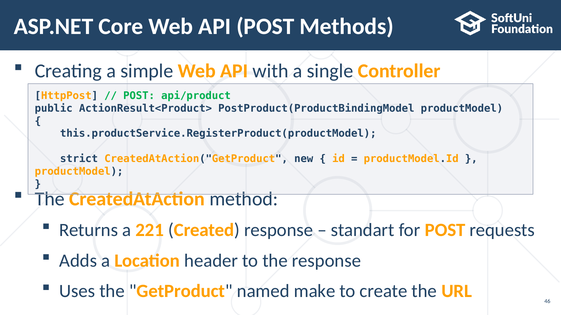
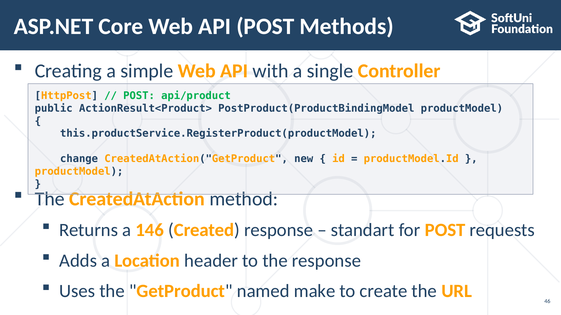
strict: strict -> change
221: 221 -> 146
